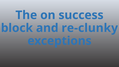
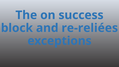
re-clunky: re-clunky -> re-reliées
